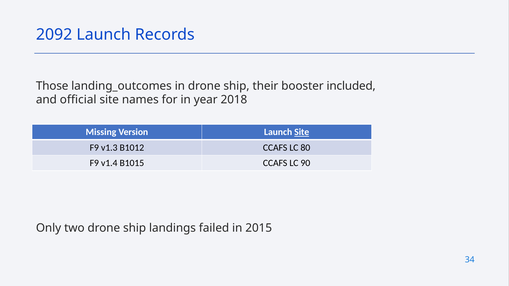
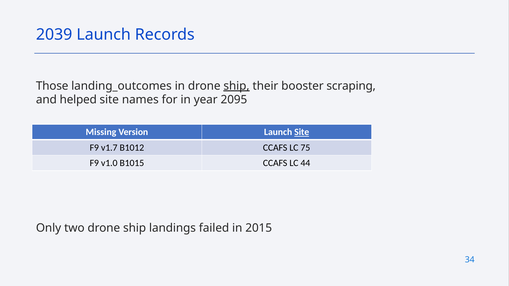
2092: 2092 -> 2039
ship at (236, 86) underline: none -> present
included: included -> scraping
official: official -> helped
2018: 2018 -> 2095
v1.3: v1.3 -> v1.7
80: 80 -> 75
v1.4: v1.4 -> v1.0
90: 90 -> 44
